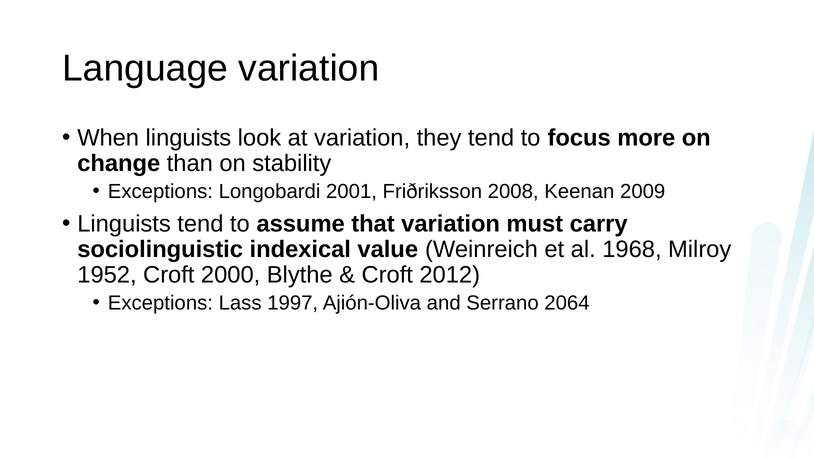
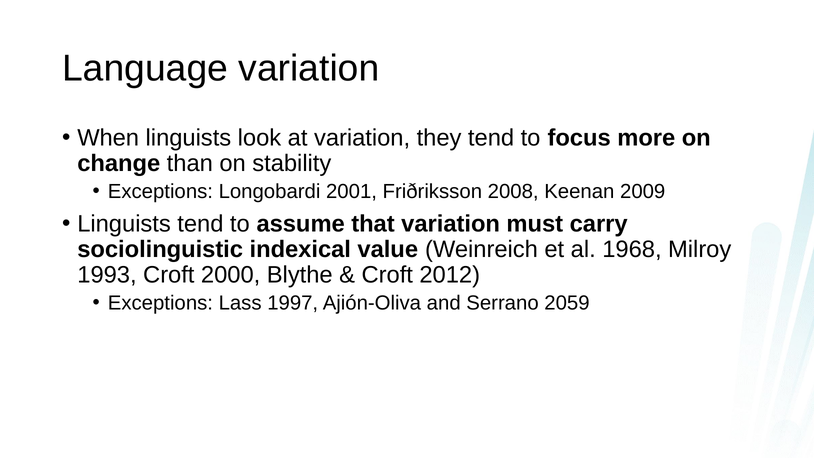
1952: 1952 -> 1993
2064: 2064 -> 2059
